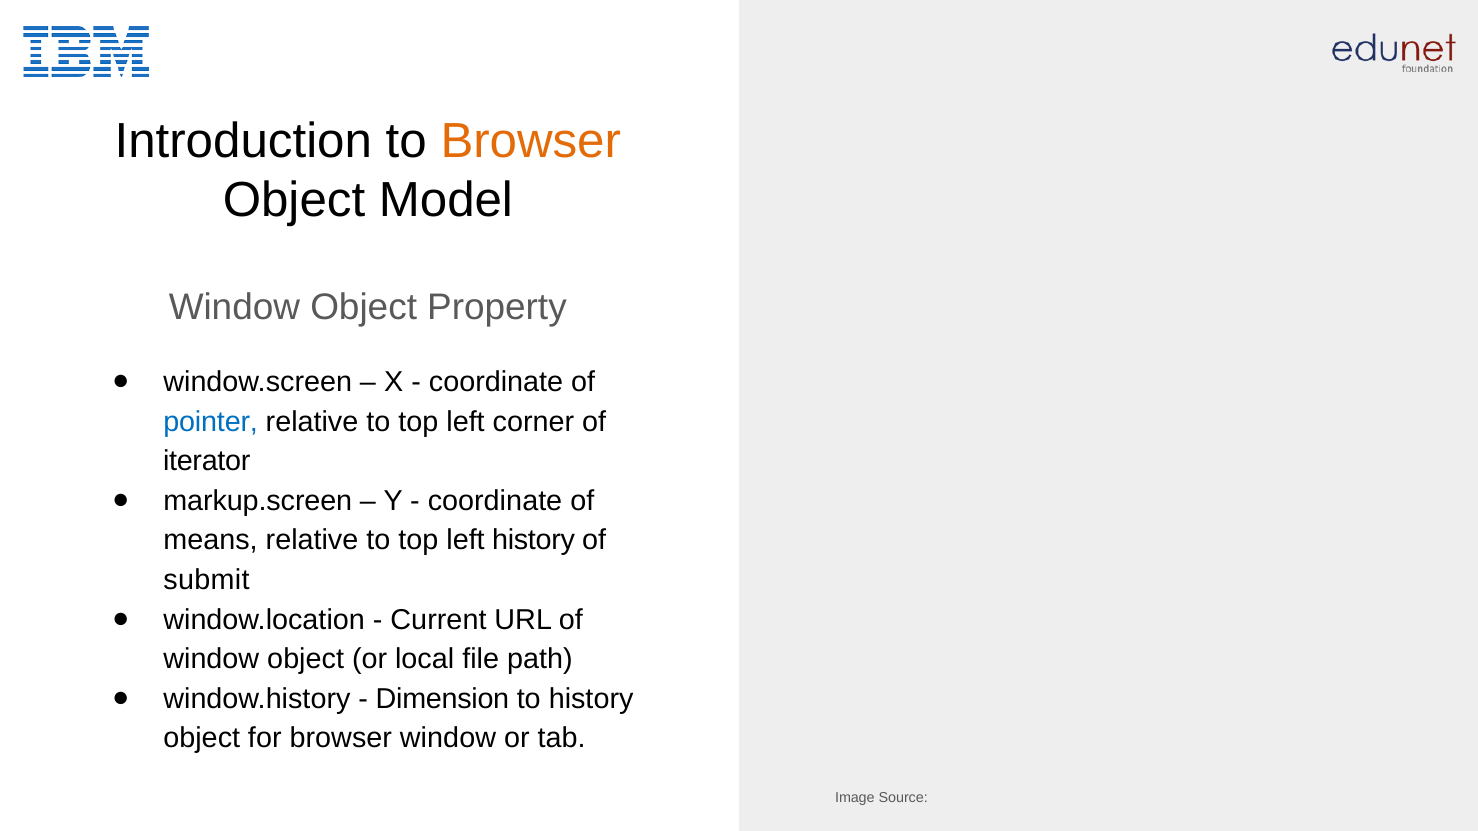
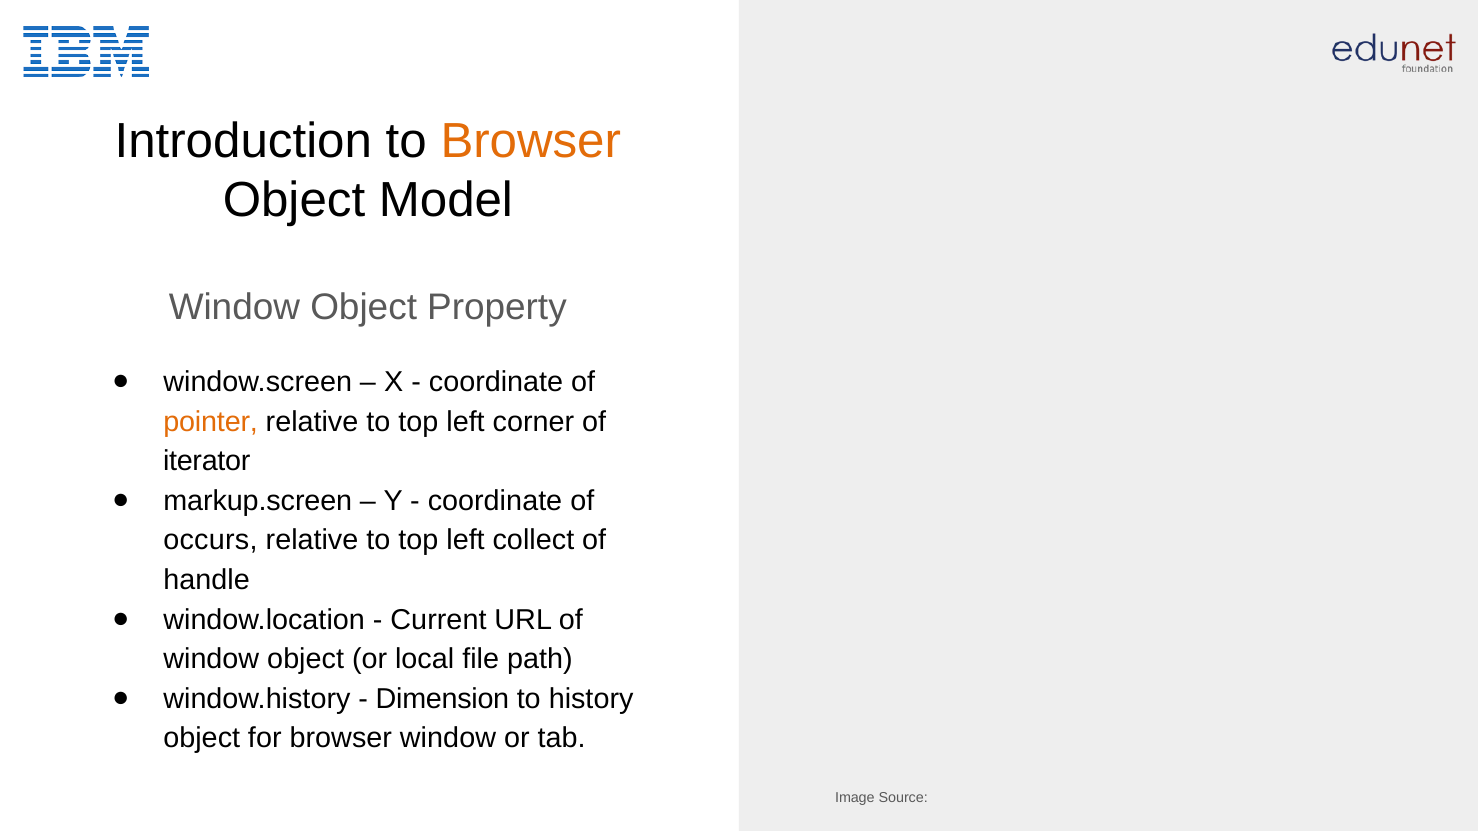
pointer colour: blue -> orange
means: means -> occurs
left history: history -> collect
submit: submit -> handle
